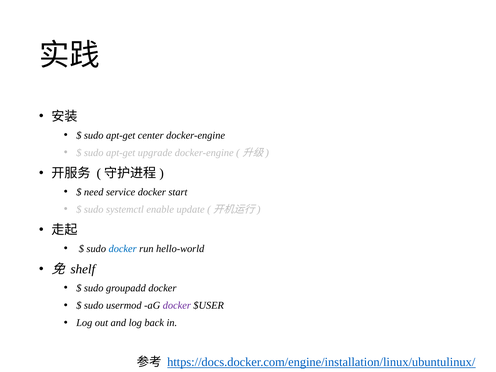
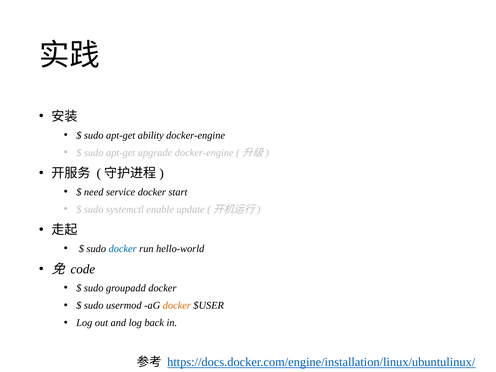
center: center -> ability
shelf: shelf -> code
docker at (177, 305) colour: purple -> orange
